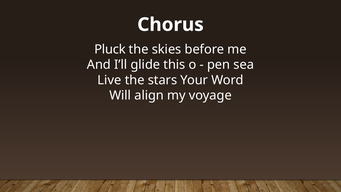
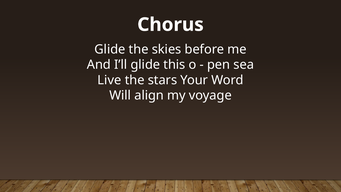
Pluck at (110, 49): Pluck -> Glide
